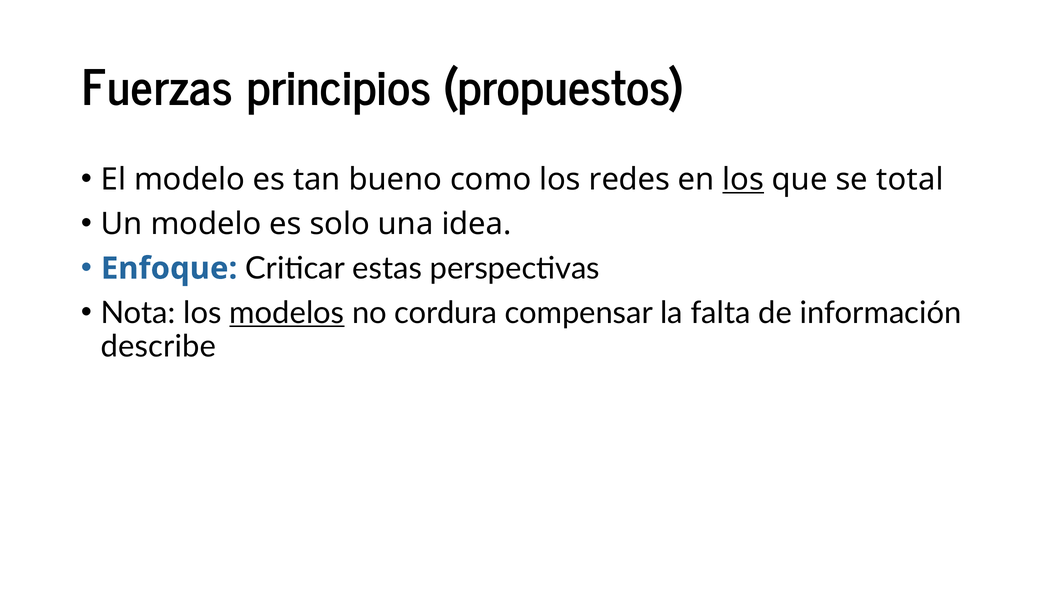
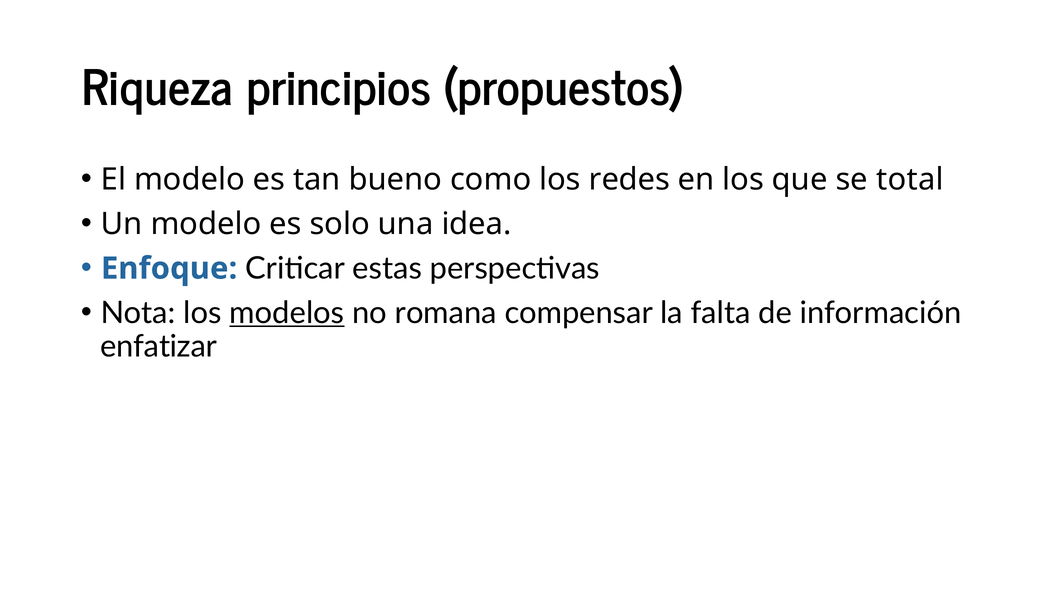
Fuerzas: Fuerzas -> Riqueza
los at (743, 180) underline: present -> none
cordura: cordura -> romana
describe: describe -> enfatizar
